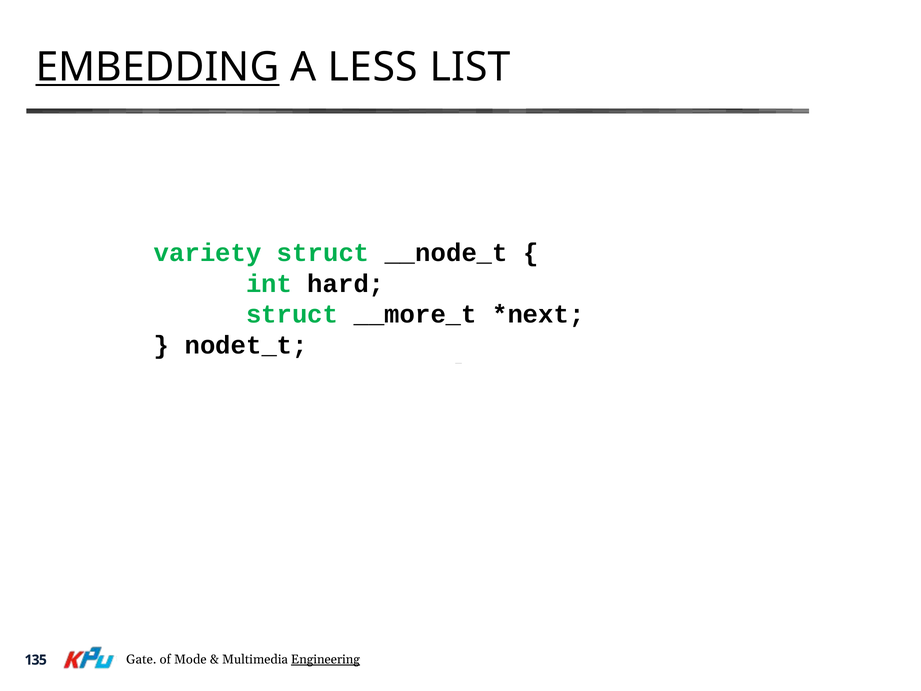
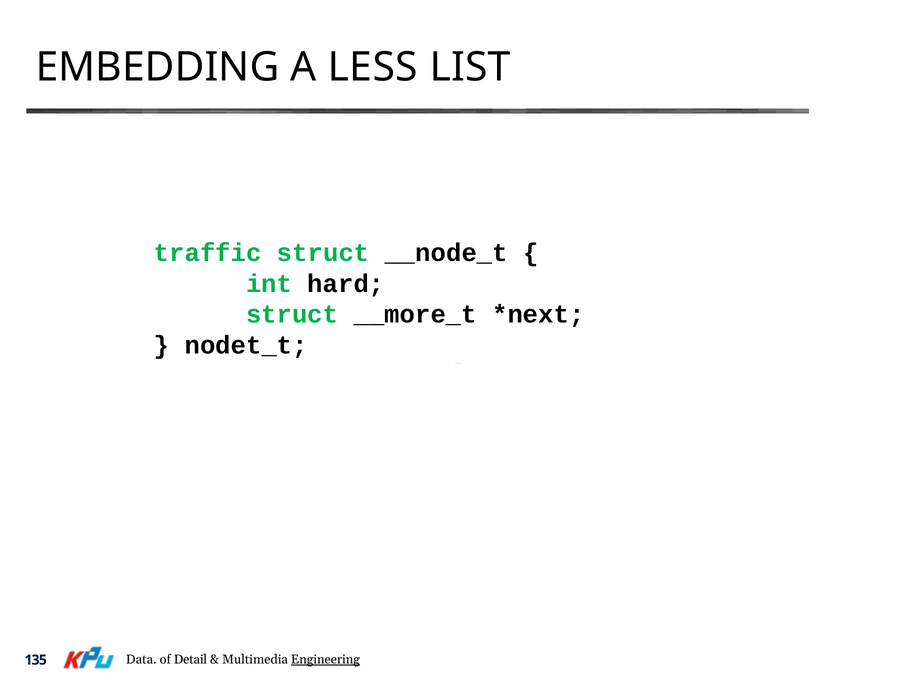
EMBEDDING underline: present -> none
variety: variety -> traffic
Gate: Gate -> Data
Mode: Mode -> Detail
